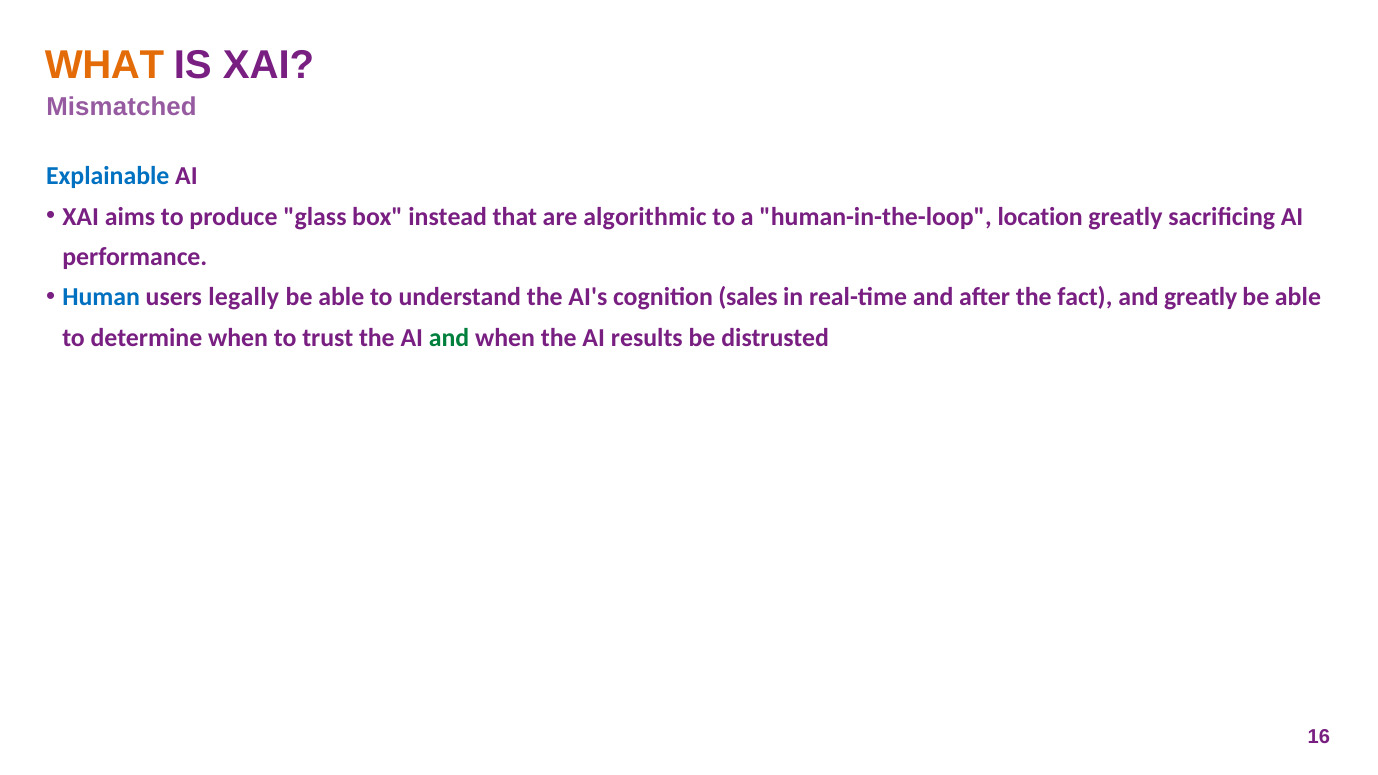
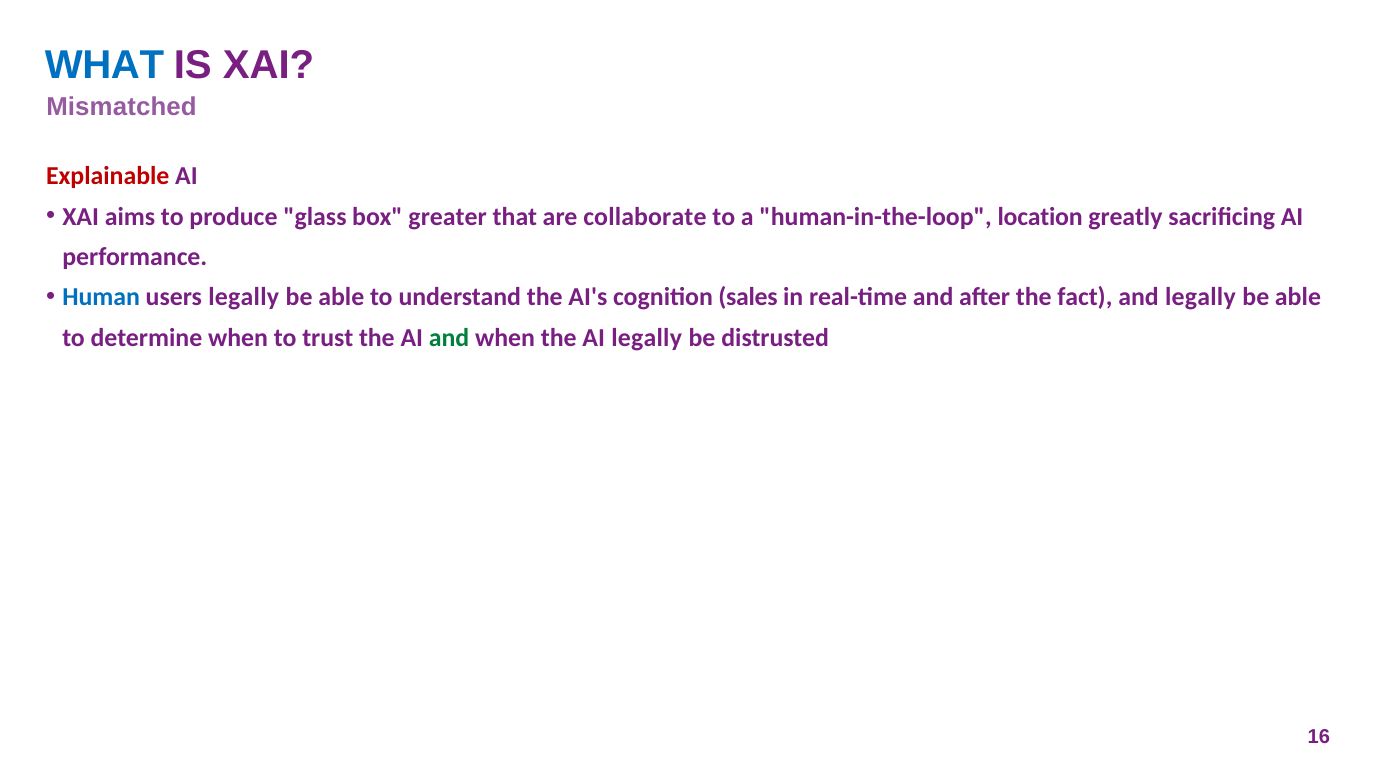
WHAT colour: orange -> blue
Explainable colour: blue -> red
instead: instead -> greater
algorithmic: algorithmic -> collaborate
and greatly: greatly -> legally
AI results: results -> legally
